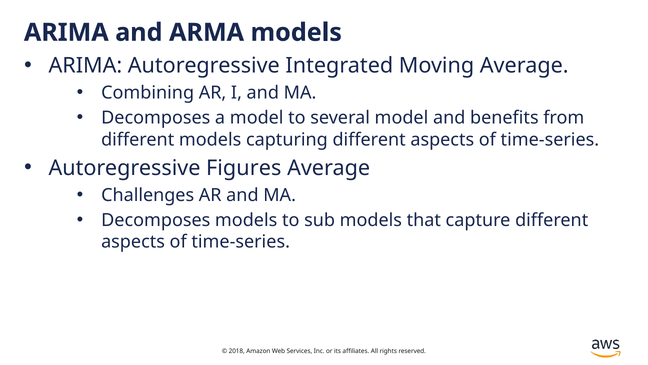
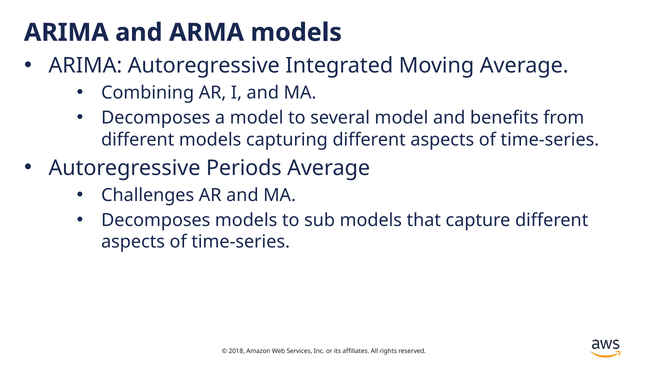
Figures: Figures -> Periods
